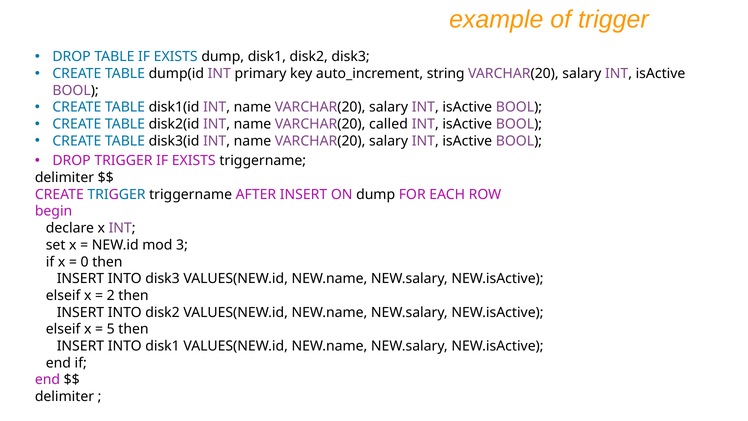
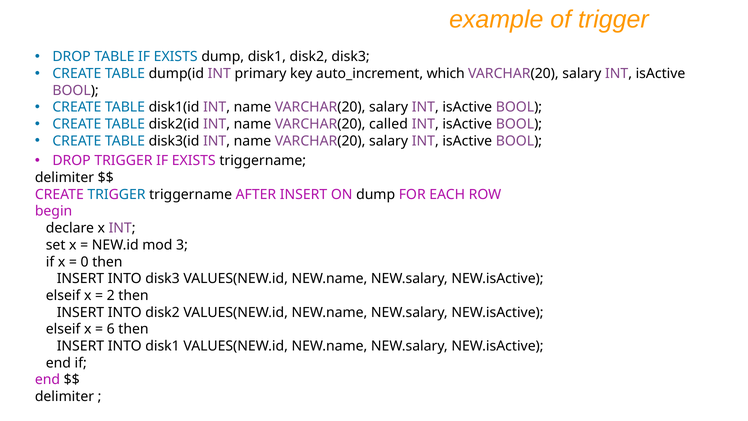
string: string -> which
5: 5 -> 6
